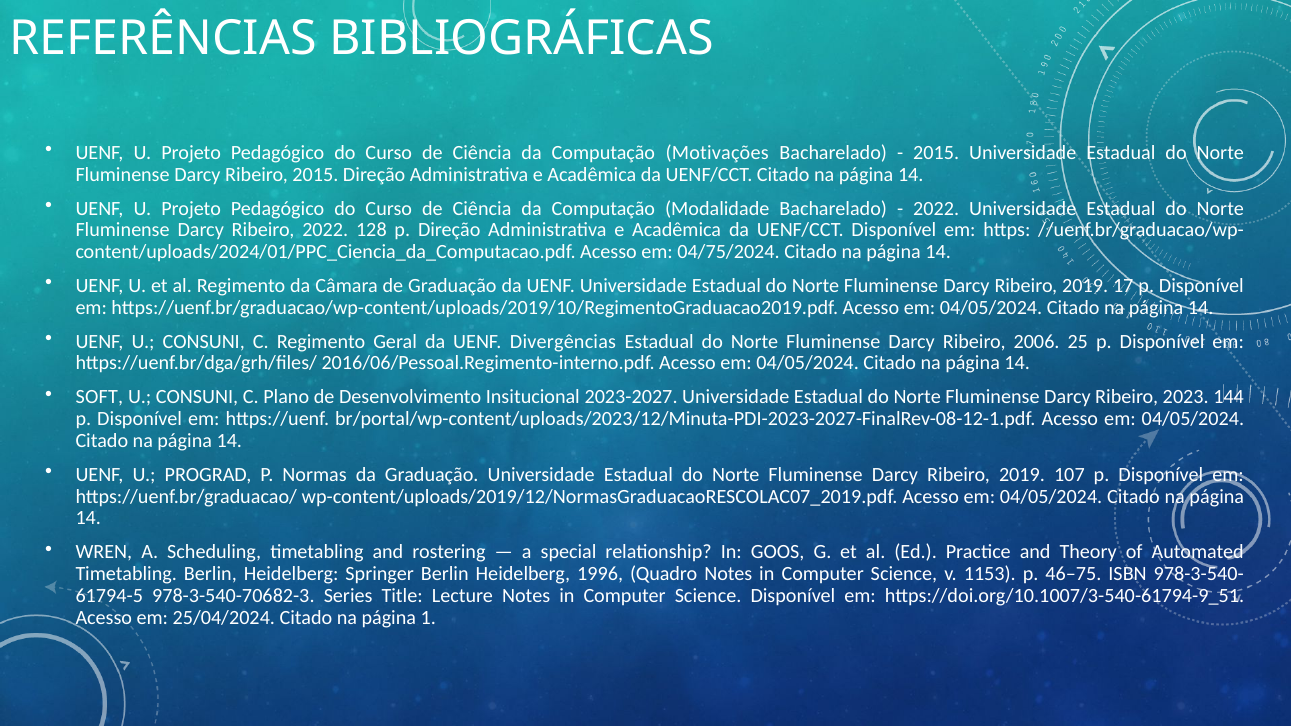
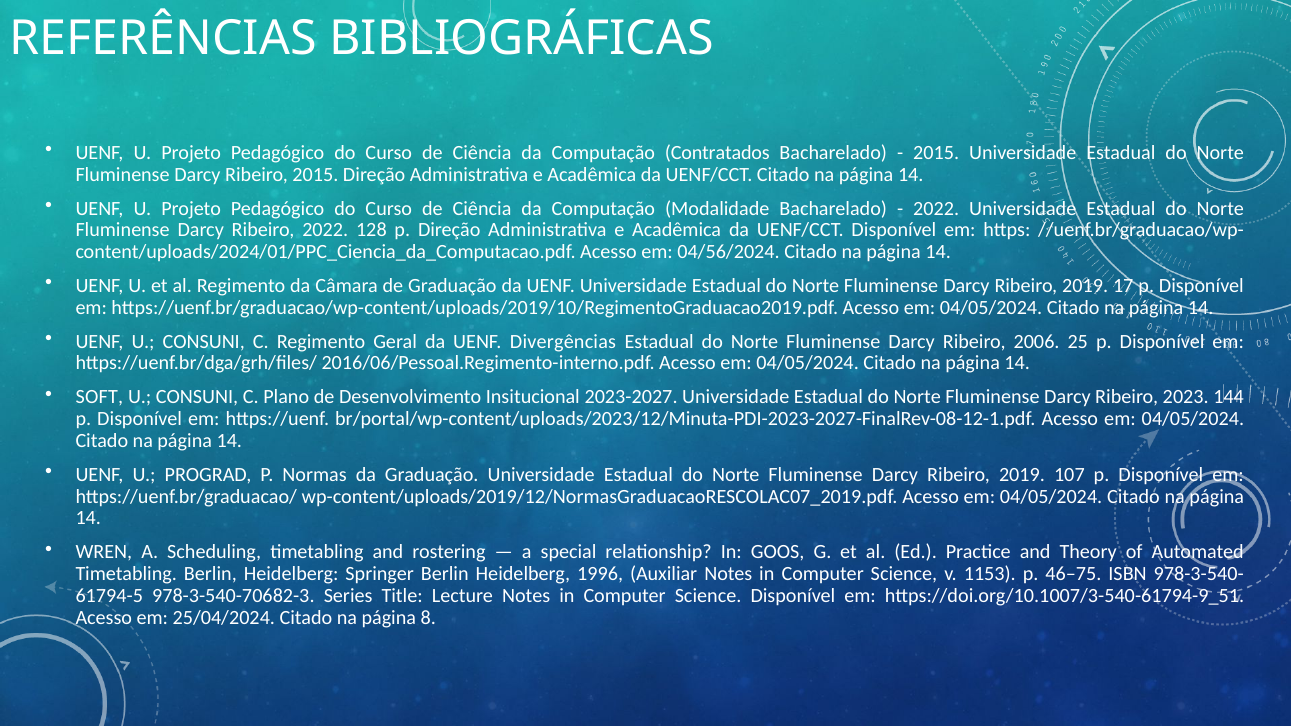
Motivações: Motivações -> Contratados
04/75/2024: 04/75/2024 -> 04/56/2024
Quadro: Quadro -> Auxiliar
1: 1 -> 8
